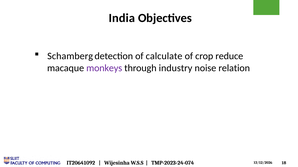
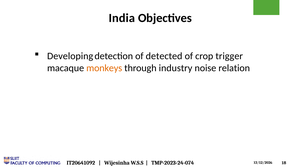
Schamberg: Schamberg -> Developing
calculate: calculate -> detected
reduce: reduce -> trigger
monkeys colour: purple -> orange
